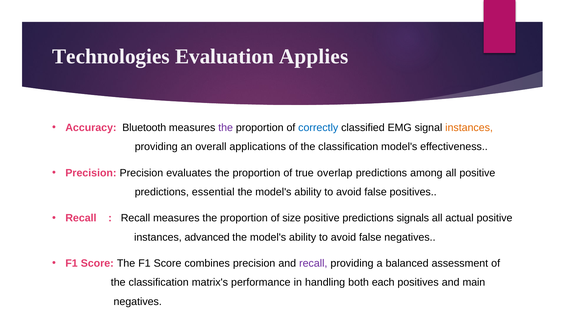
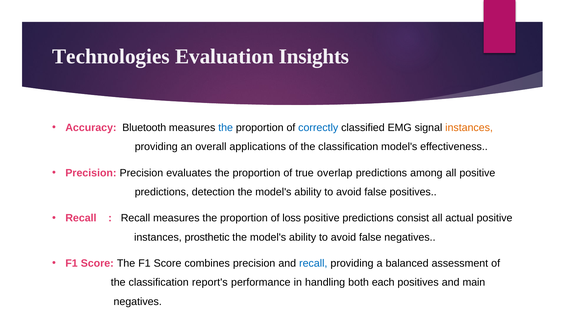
Applies: Applies -> Insights
the at (226, 128) colour: purple -> blue
essential: essential -> detection
size: size -> loss
signals: signals -> consist
advanced: advanced -> prosthetic
recall at (313, 263) colour: purple -> blue
matrix's: matrix's -> report's
